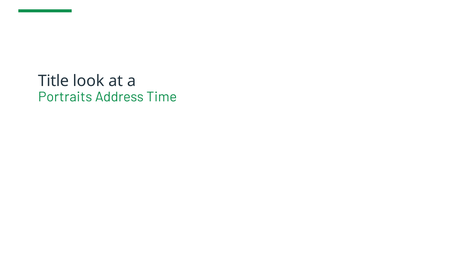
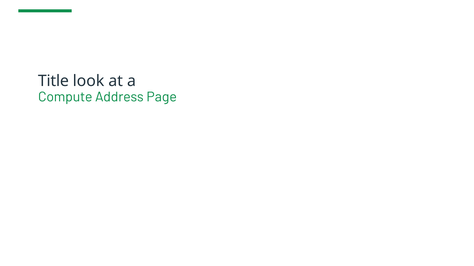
Portraits: Portraits -> Compute
Time: Time -> Page
